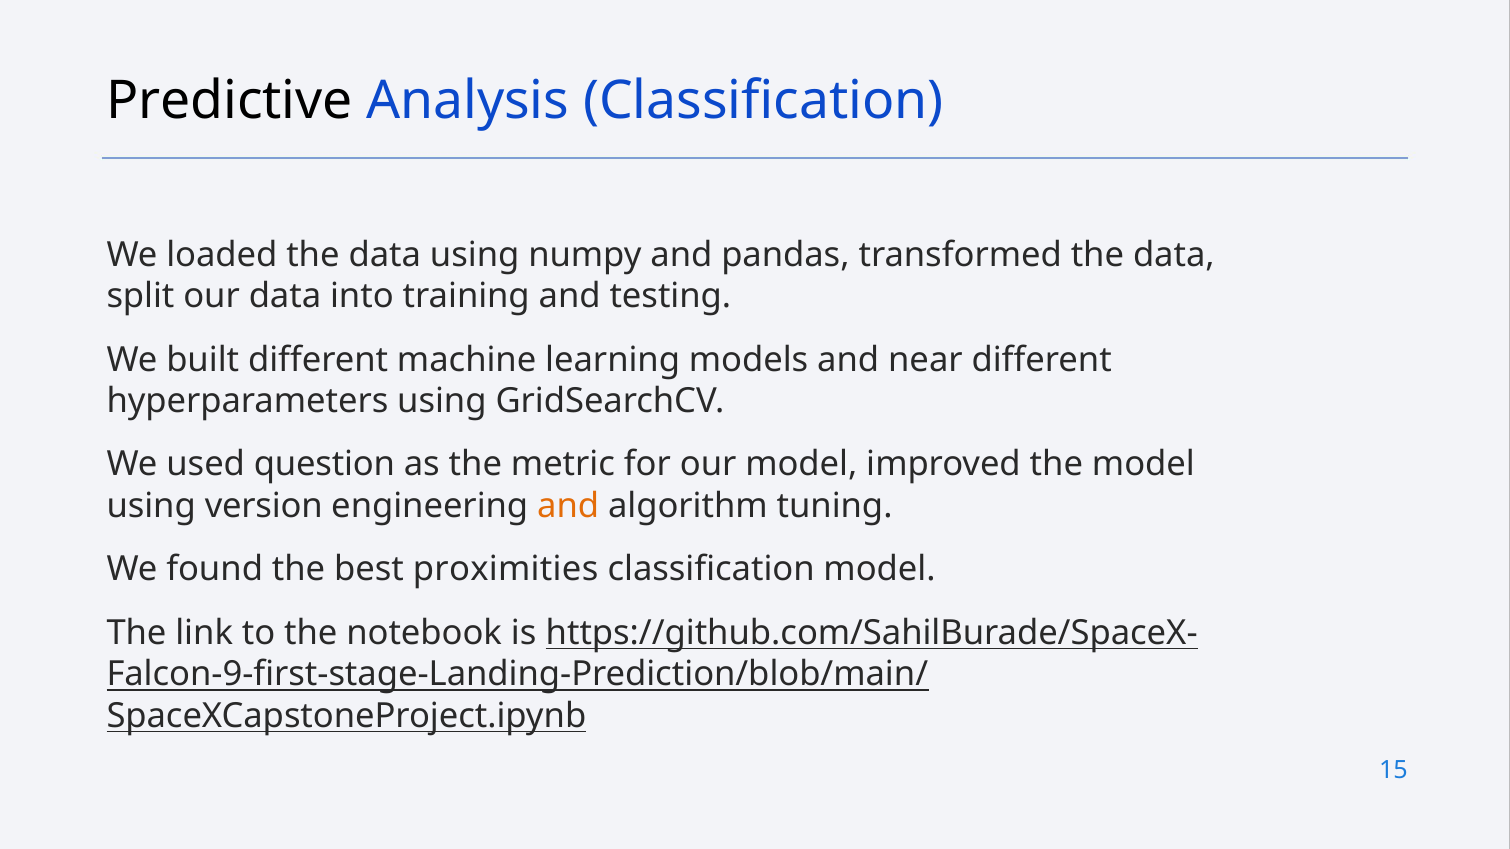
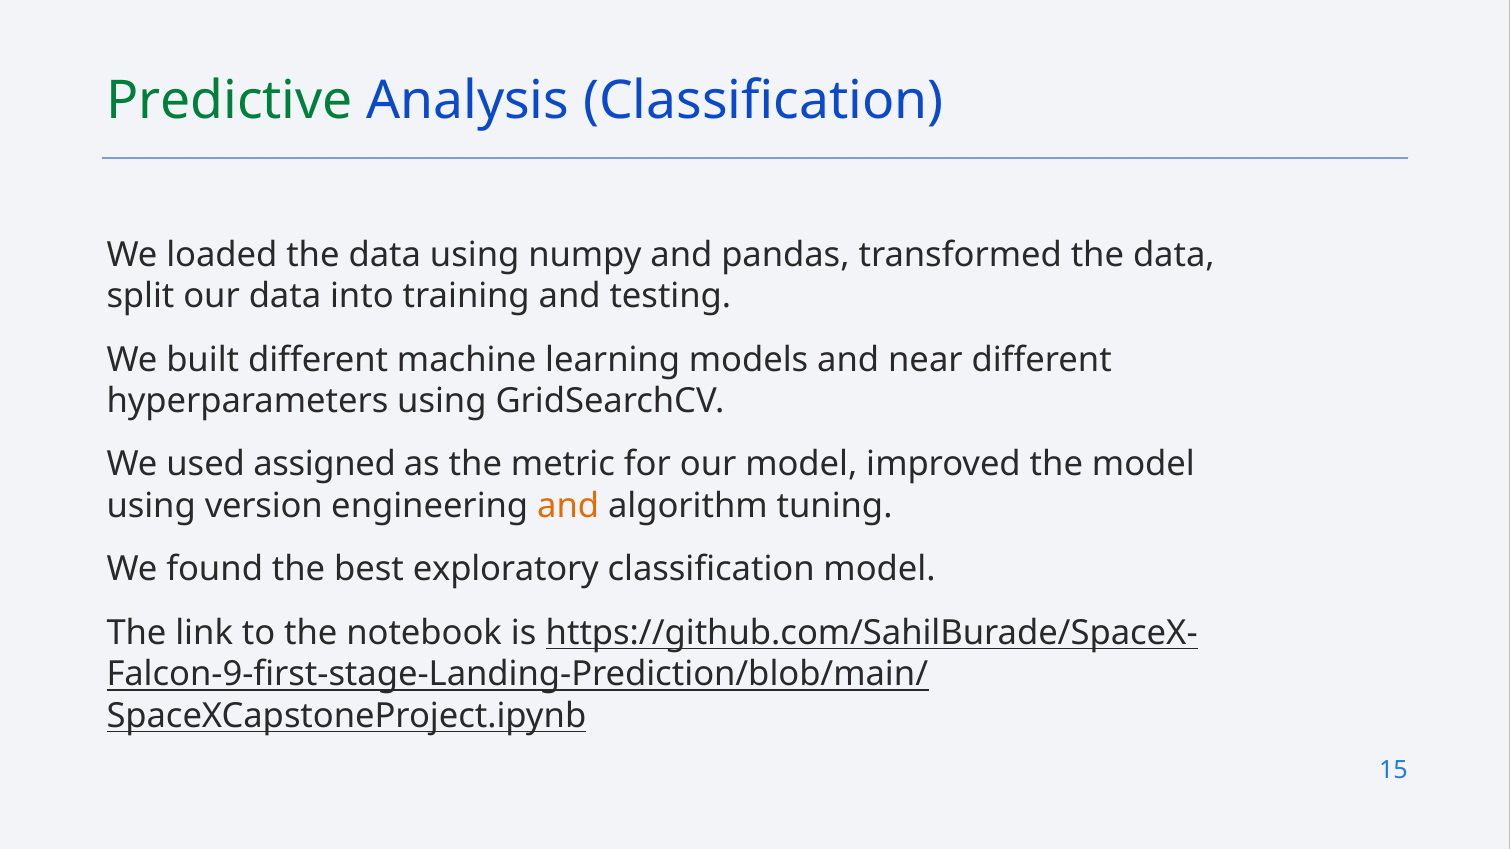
Predictive colour: black -> green
question: question -> assigned
proximities: proximities -> exploratory
